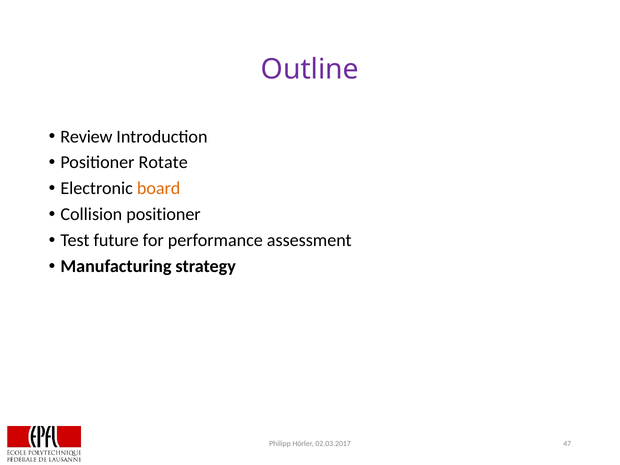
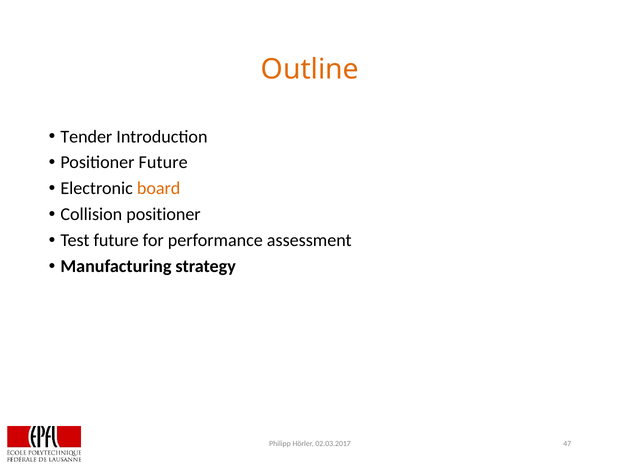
Outline colour: purple -> orange
Review: Review -> Tender
Positioner Rotate: Rotate -> Future
